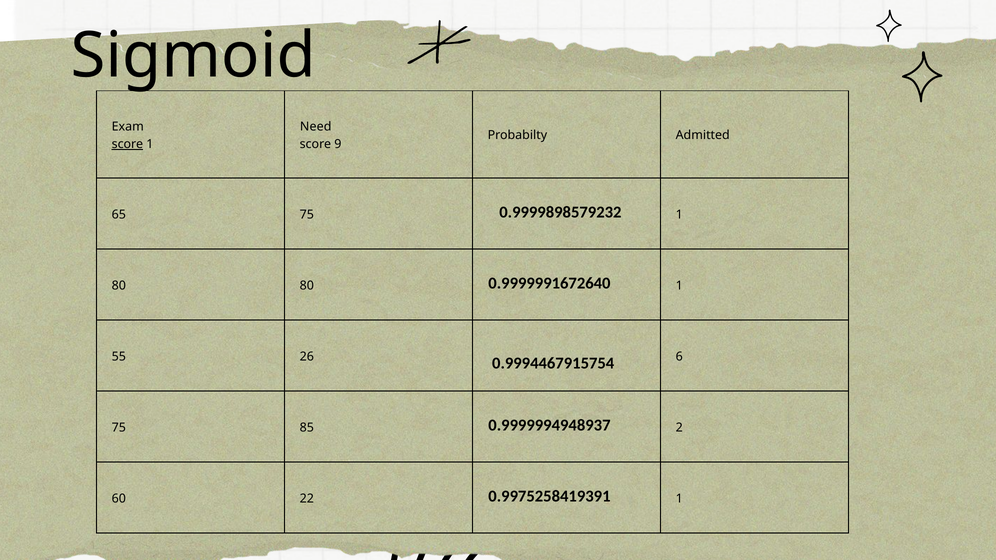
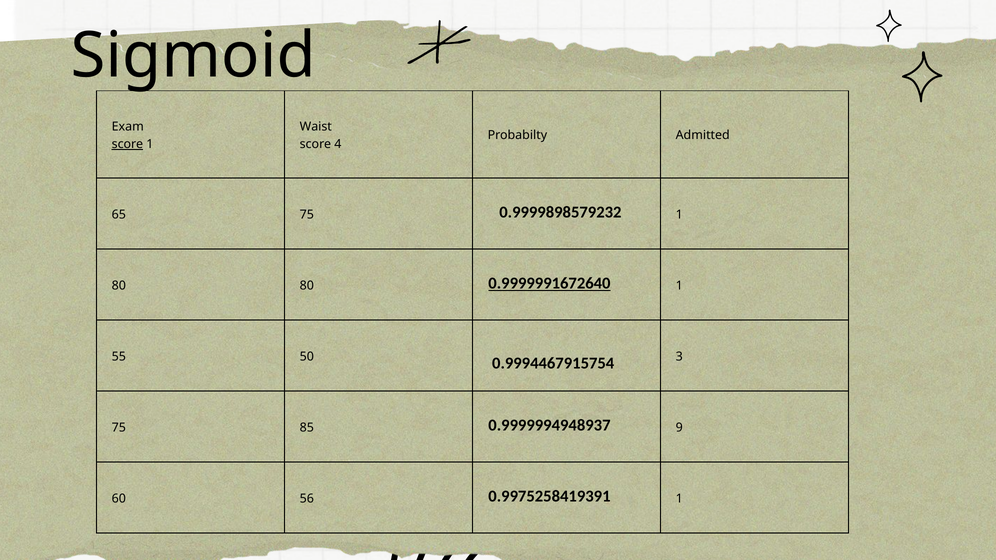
Need: Need -> Waist
9: 9 -> 4
0.9999991672640 underline: none -> present
26: 26 -> 50
6: 6 -> 3
2: 2 -> 9
22: 22 -> 56
